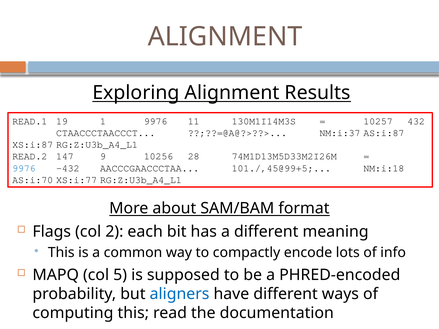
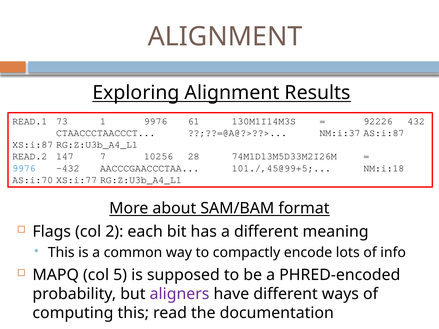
19: 19 -> 73
11: 11 -> 61
10257: 10257 -> 92226
9: 9 -> 7
aligners colour: blue -> purple
